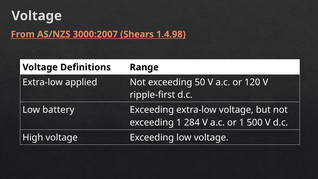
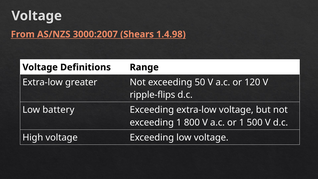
applied: applied -> greater
ripple-first: ripple-first -> ripple-flips
284: 284 -> 800
